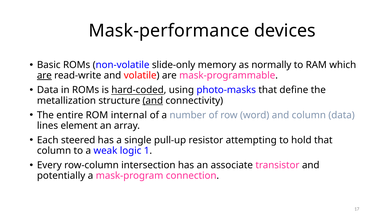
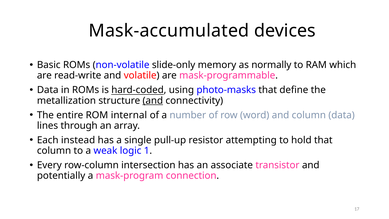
Mask-performance: Mask-performance -> Mask-accumulated
are at (44, 75) underline: present -> none
element: element -> through
steered: steered -> instead
